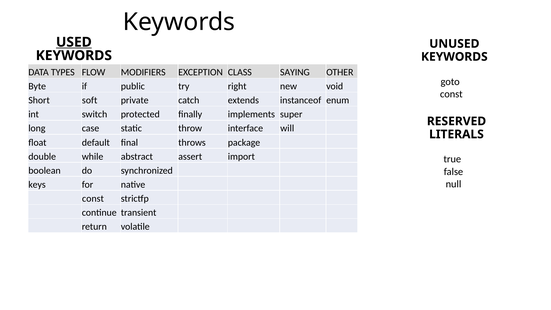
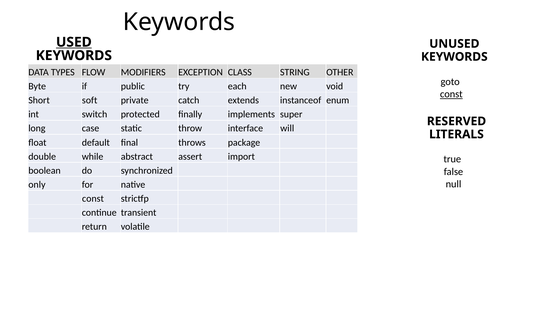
SAYING: SAYING -> STRING
right: right -> each
const at (451, 94) underline: none -> present
keys: keys -> only
